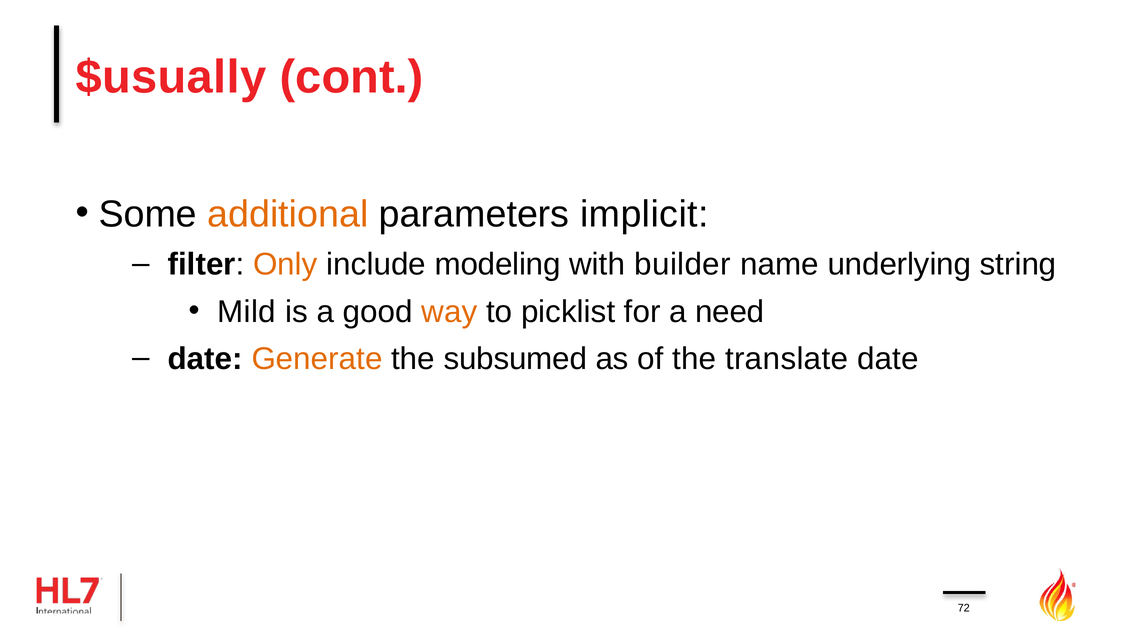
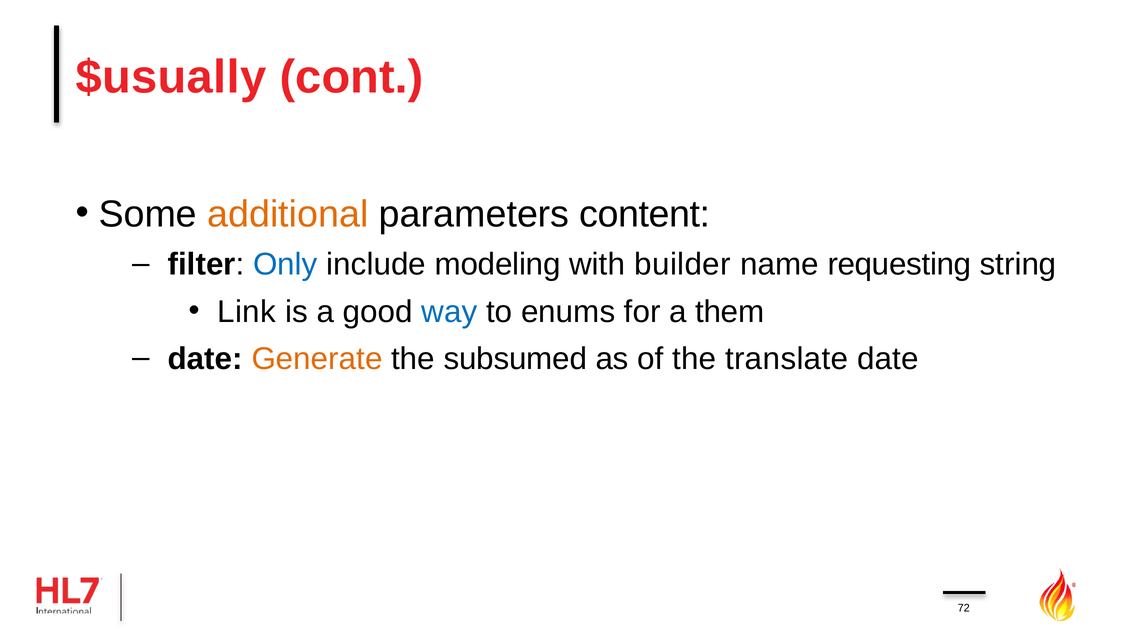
implicit: implicit -> content
Only colour: orange -> blue
underlying: underlying -> requesting
Mild: Mild -> Link
way colour: orange -> blue
picklist: picklist -> enums
need: need -> them
